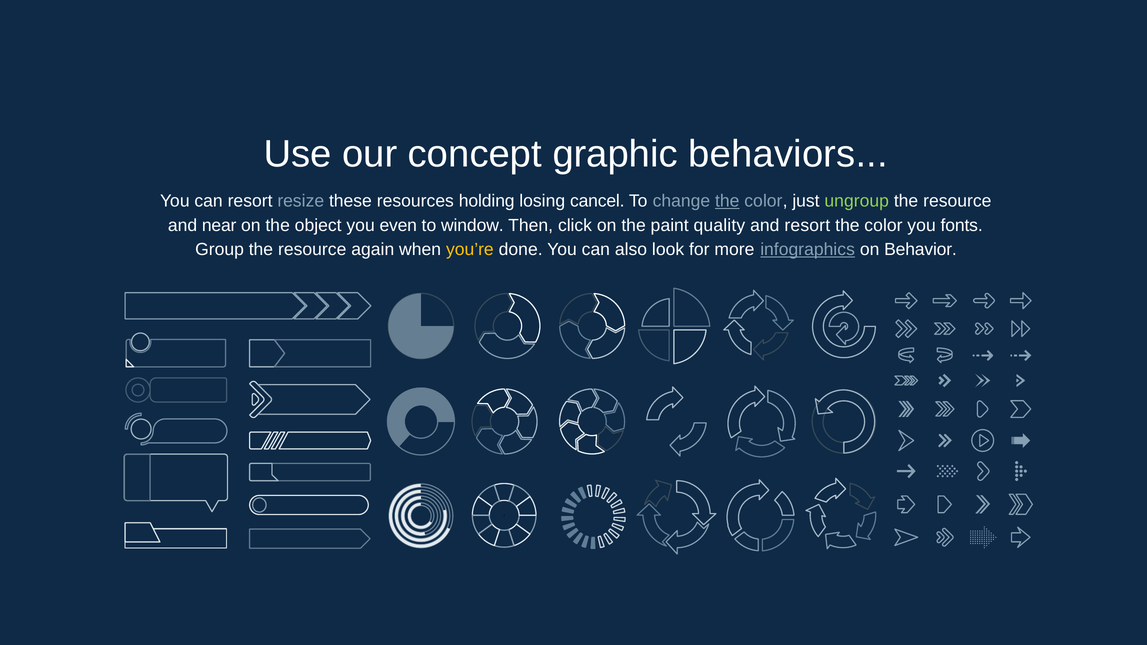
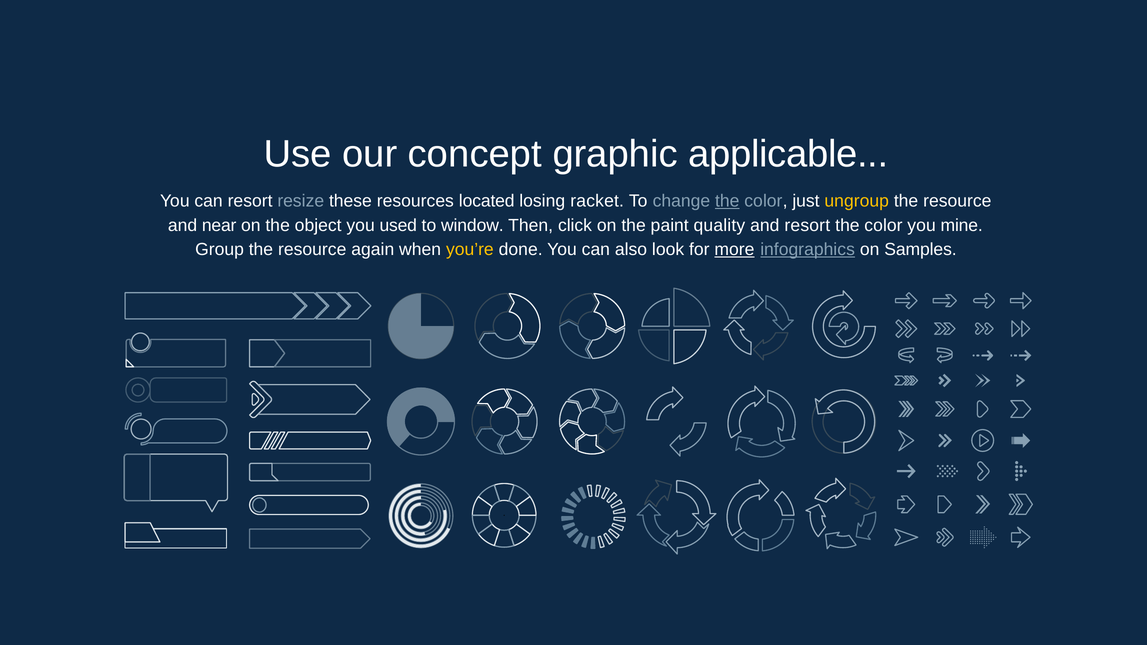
behaviors: behaviors -> applicable
holding: holding -> located
cancel: cancel -> racket
ungroup colour: light green -> yellow
even: even -> used
fonts: fonts -> mine
more underline: none -> present
Behavior: Behavior -> Samples
